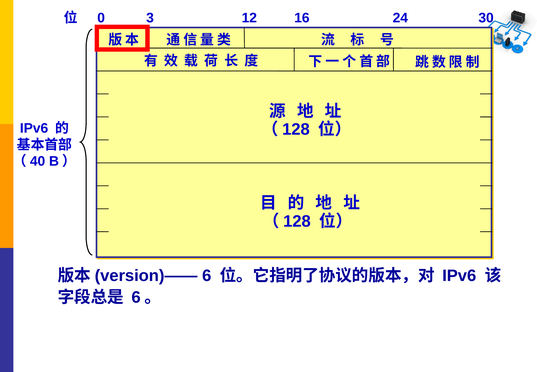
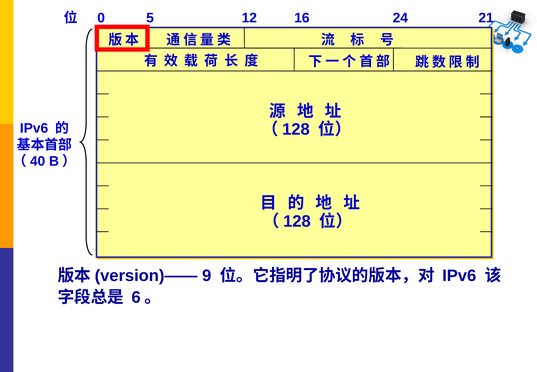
3: 3 -> 5
30: 30 -> 21
6: 6 -> 9
